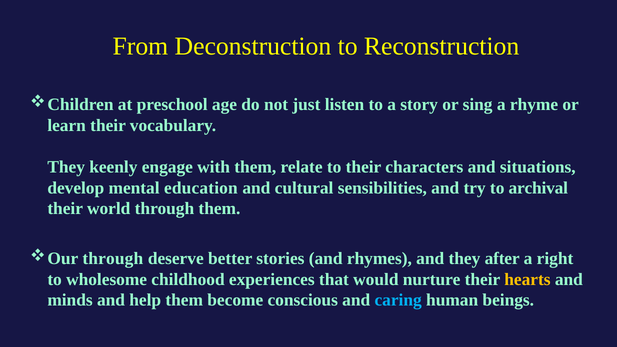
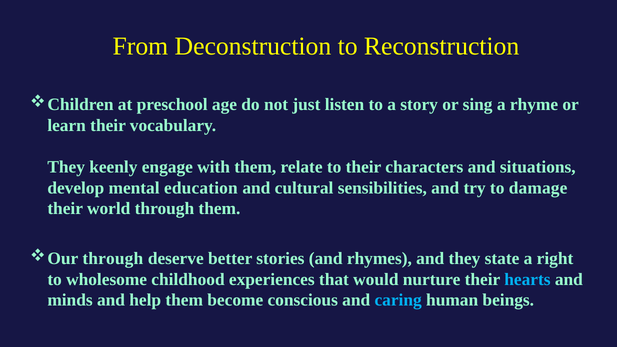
archival: archival -> damage
after: after -> state
hearts colour: yellow -> light blue
